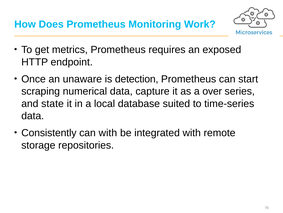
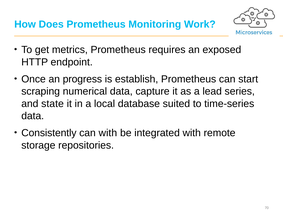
unaware: unaware -> progress
detection: detection -> establish
over: over -> lead
